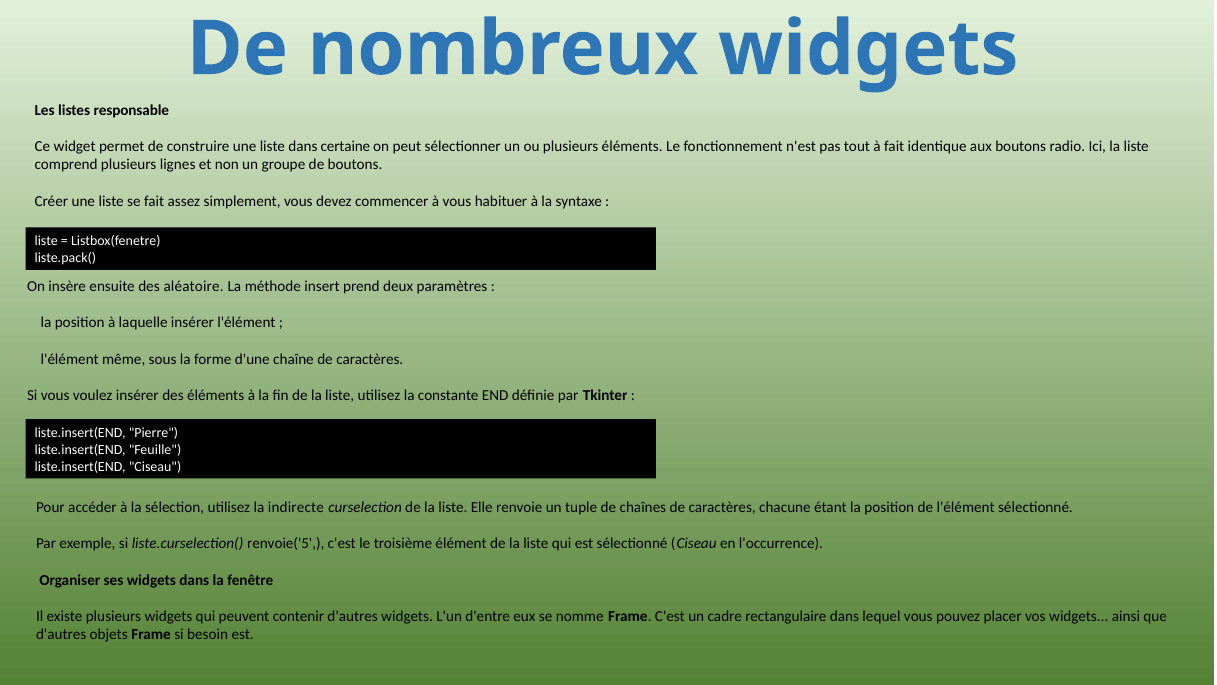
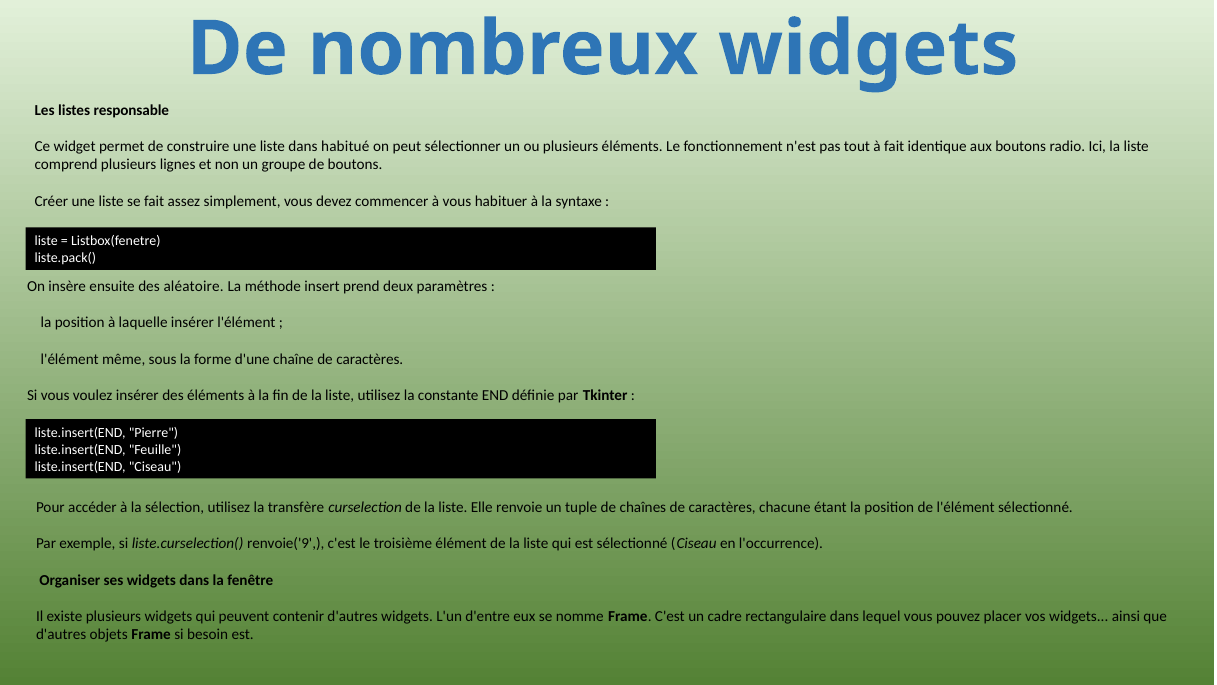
certaine: certaine -> habitué
indirecte: indirecte -> transfère
renvoie('5: renvoie('5 -> renvoie('9
